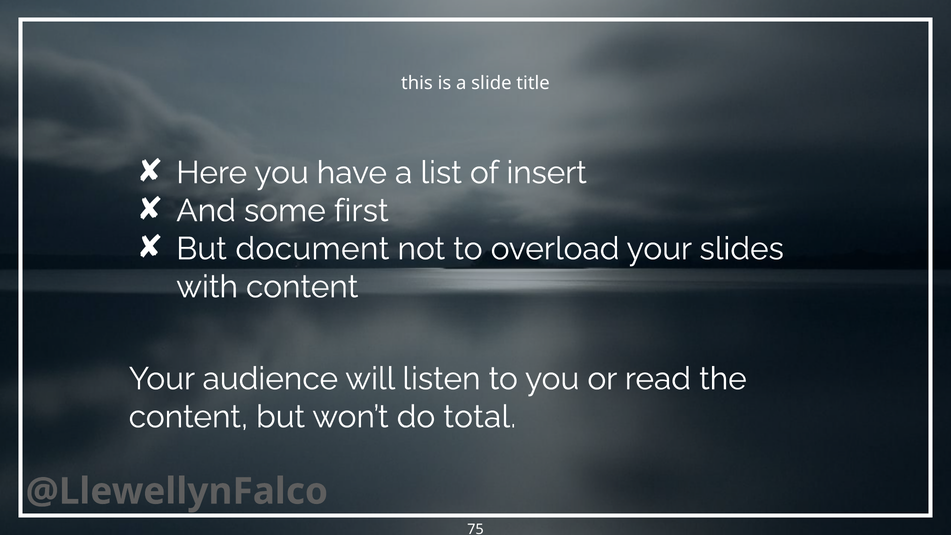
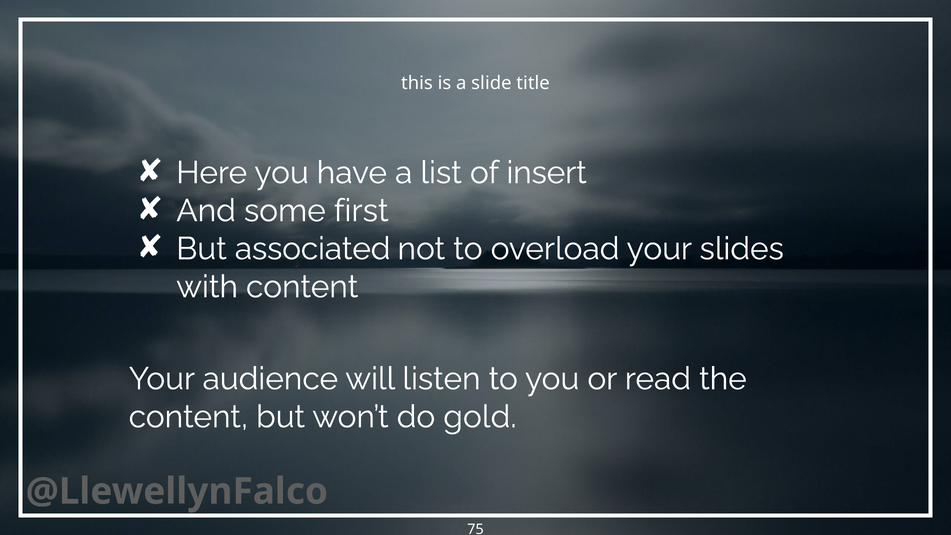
document: document -> associated
total: total -> gold
